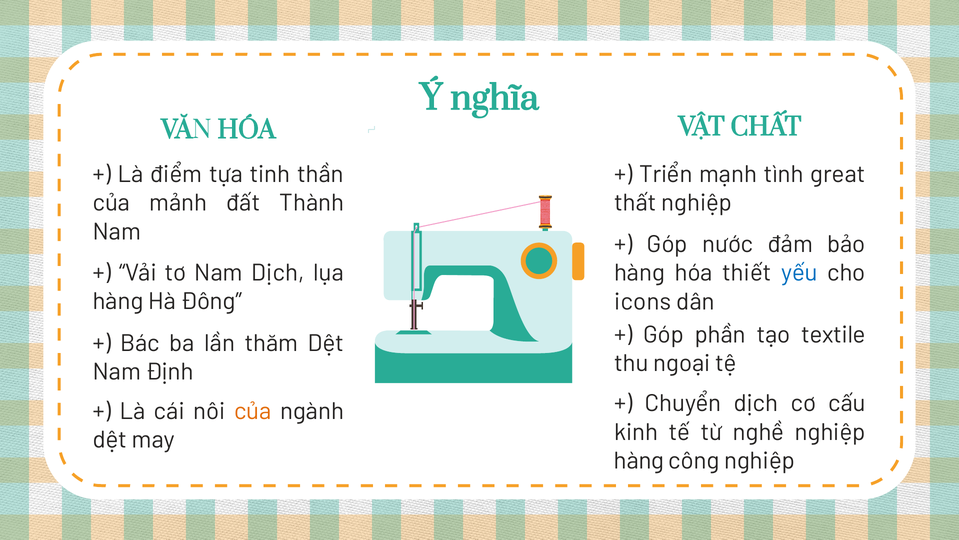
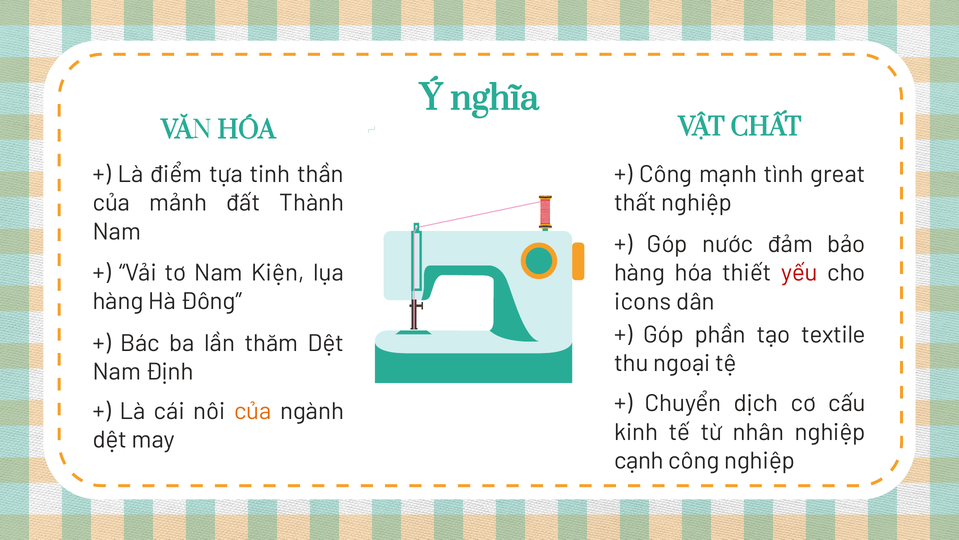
Triển at (666, 174): Triển -> Công
Nam Dịch: Dịch -> Kiện
yếu colour: blue -> red
nghề: nghề -> nhân
hàng at (639, 461): hàng -> cạnh
